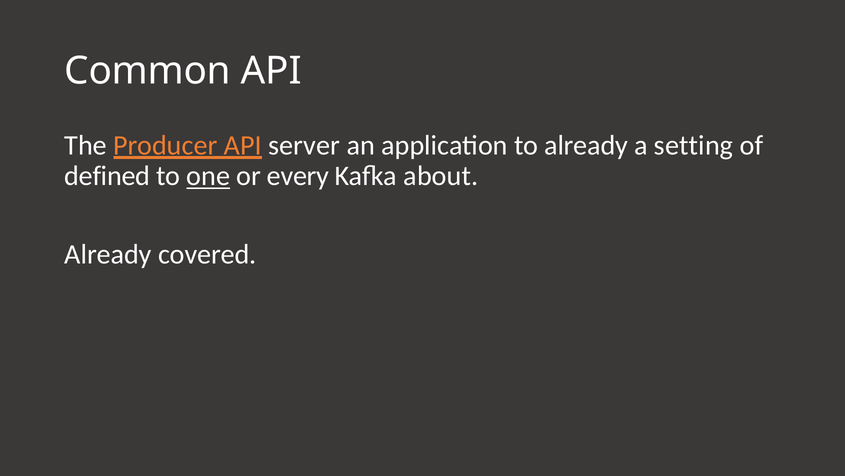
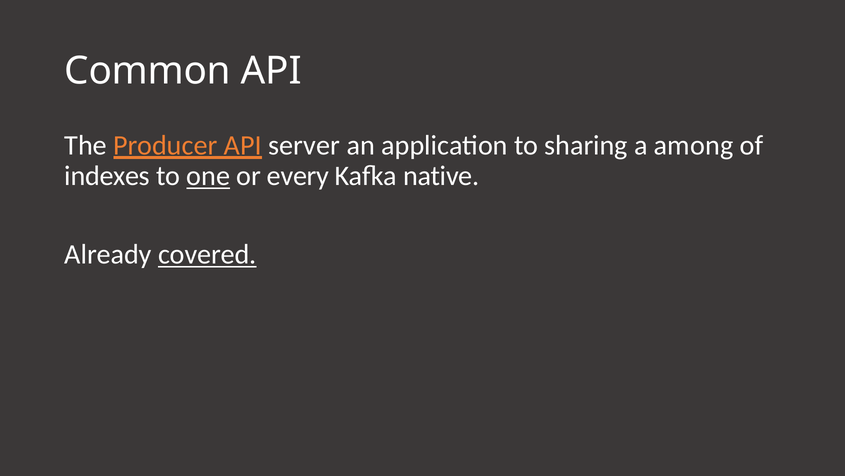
to already: already -> sharing
setting: setting -> among
defined: defined -> indexes
about: about -> native
covered underline: none -> present
